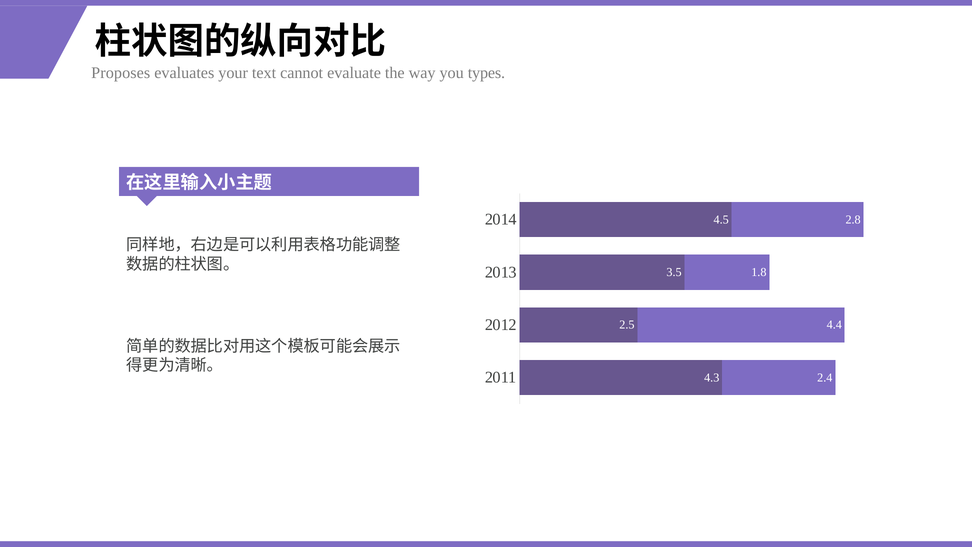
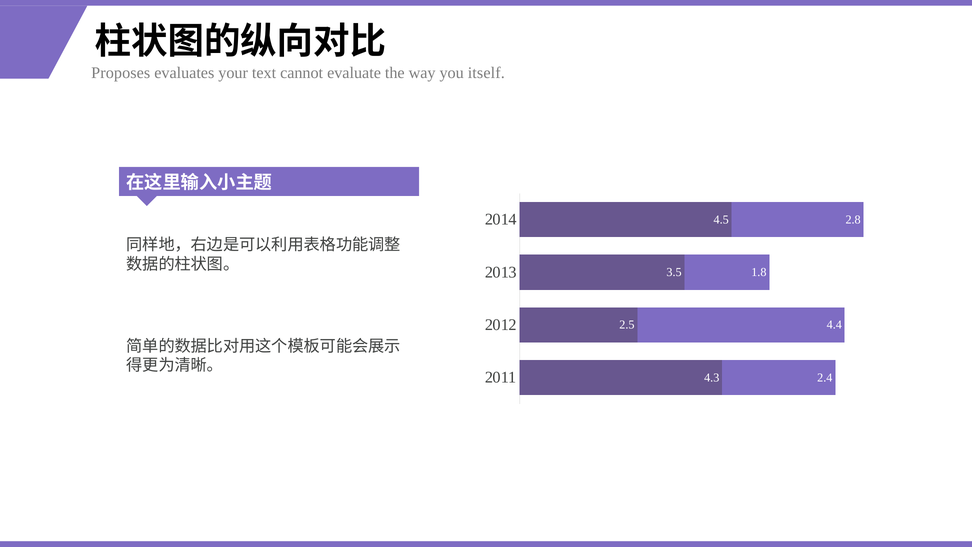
types: types -> itself
